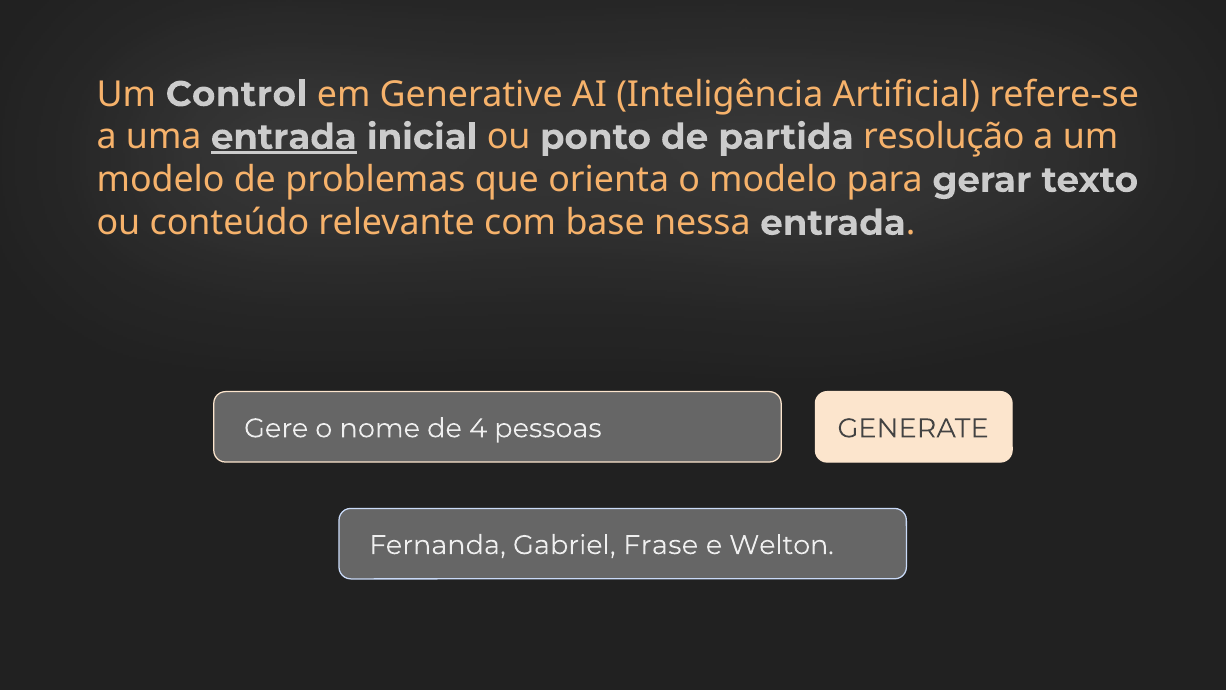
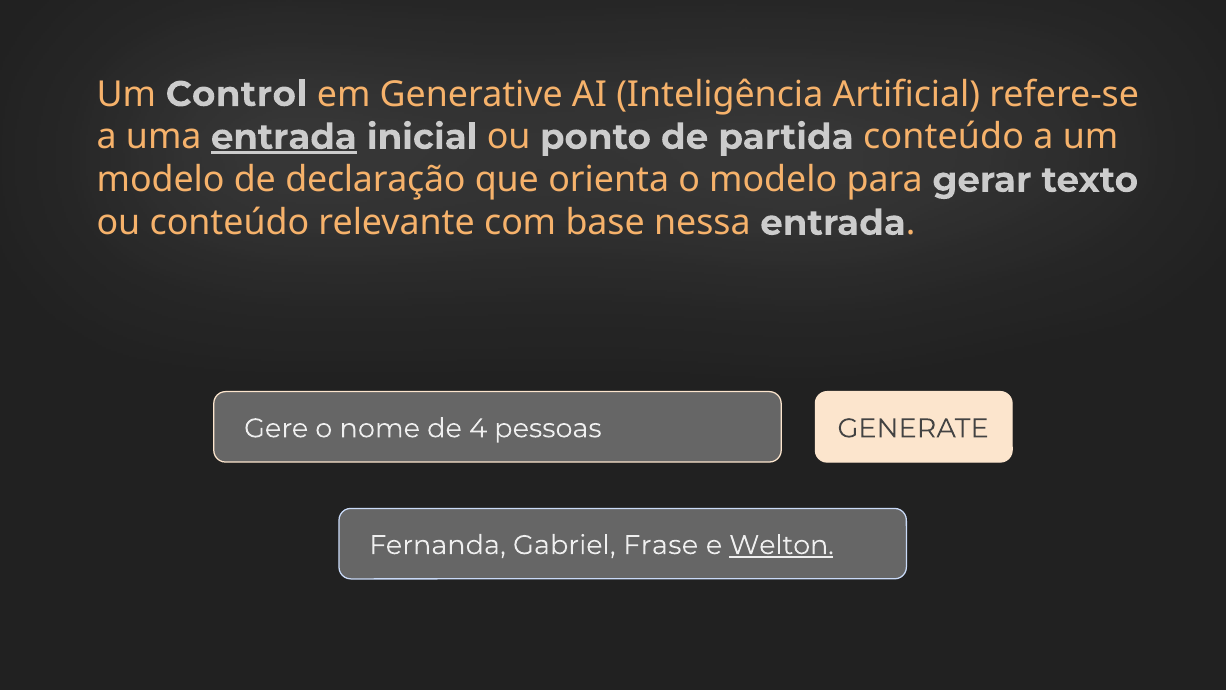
partida resolução: resolução -> conteúdo
problemas: problemas -> declaração
Welton underline: none -> present
